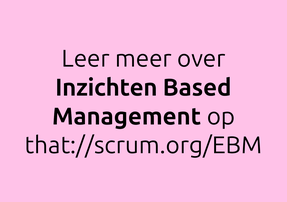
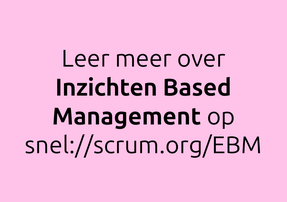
that://scrum.org/EBM: that://scrum.org/EBM -> snel://scrum.org/EBM
